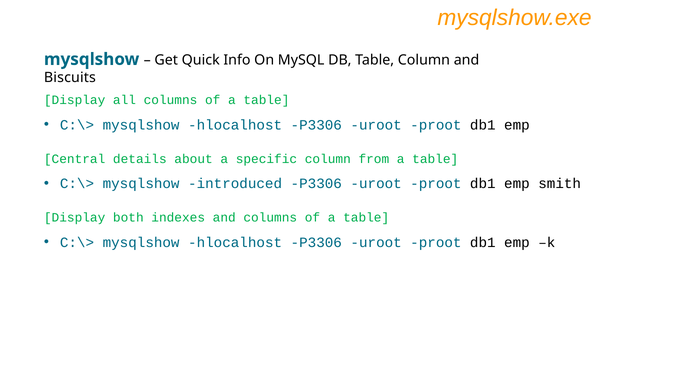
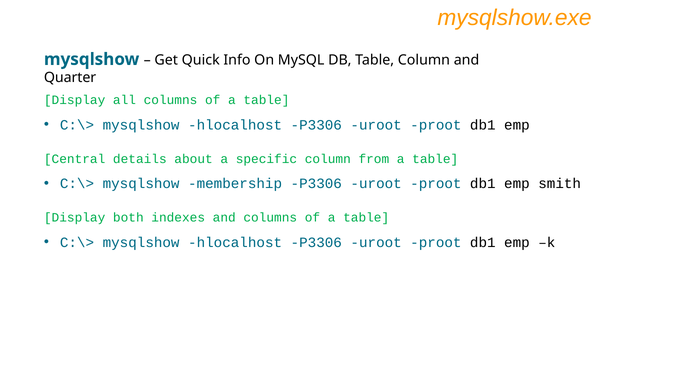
Biscuits: Biscuits -> Quarter
introduced: introduced -> membership
